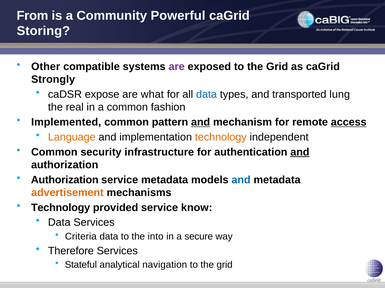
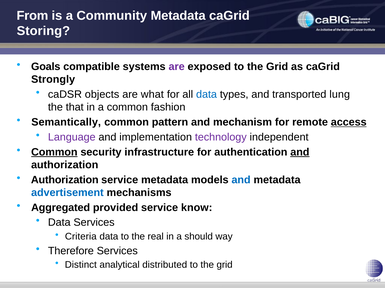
Community Powerful: Powerful -> Metadata
Other: Other -> Goals
expose: expose -> objects
real: real -> that
Implemented: Implemented -> Semantically
and at (201, 122) underline: present -> none
Language colour: orange -> purple
technology at (221, 137) colour: orange -> purple
Common at (54, 152) underline: none -> present
advertisement colour: orange -> blue
Technology at (61, 208): Technology -> Aggregated
into: into -> real
secure: secure -> should
Stateful: Stateful -> Distinct
navigation: navigation -> distributed
